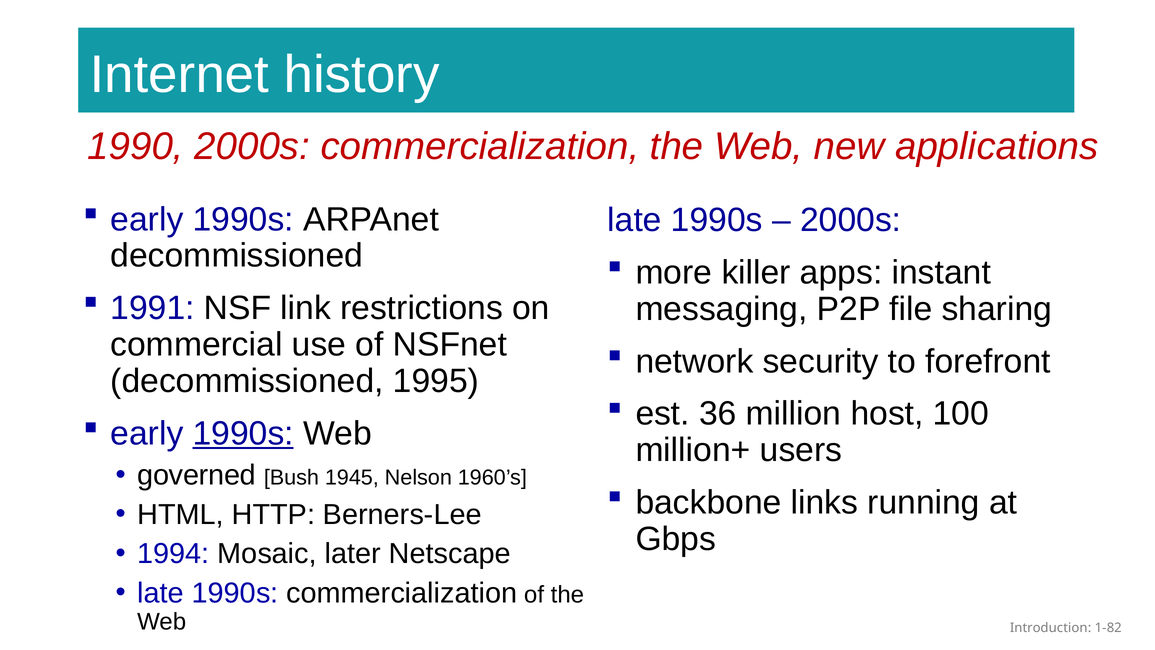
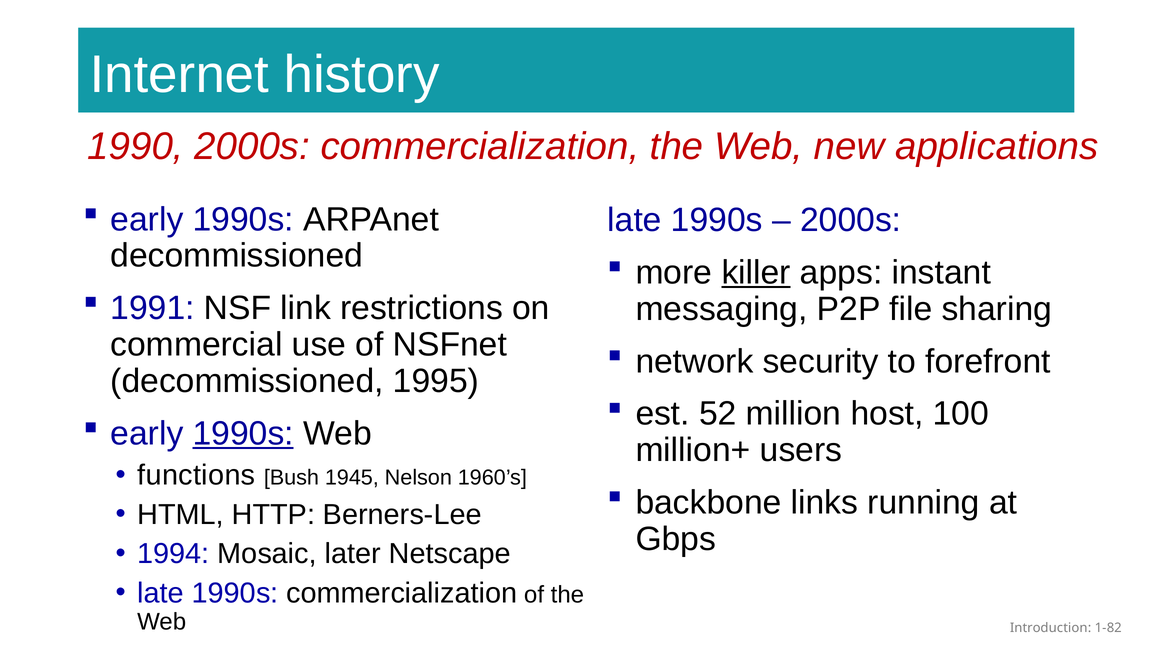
killer underline: none -> present
36: 36 -> 52
governed: governed -> functions
